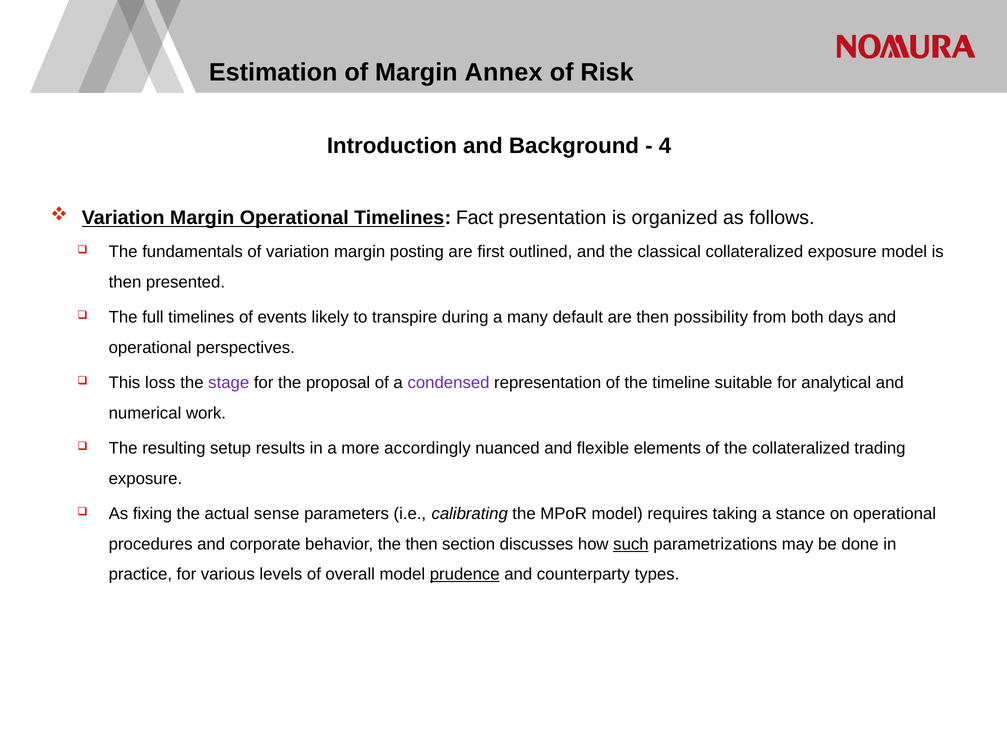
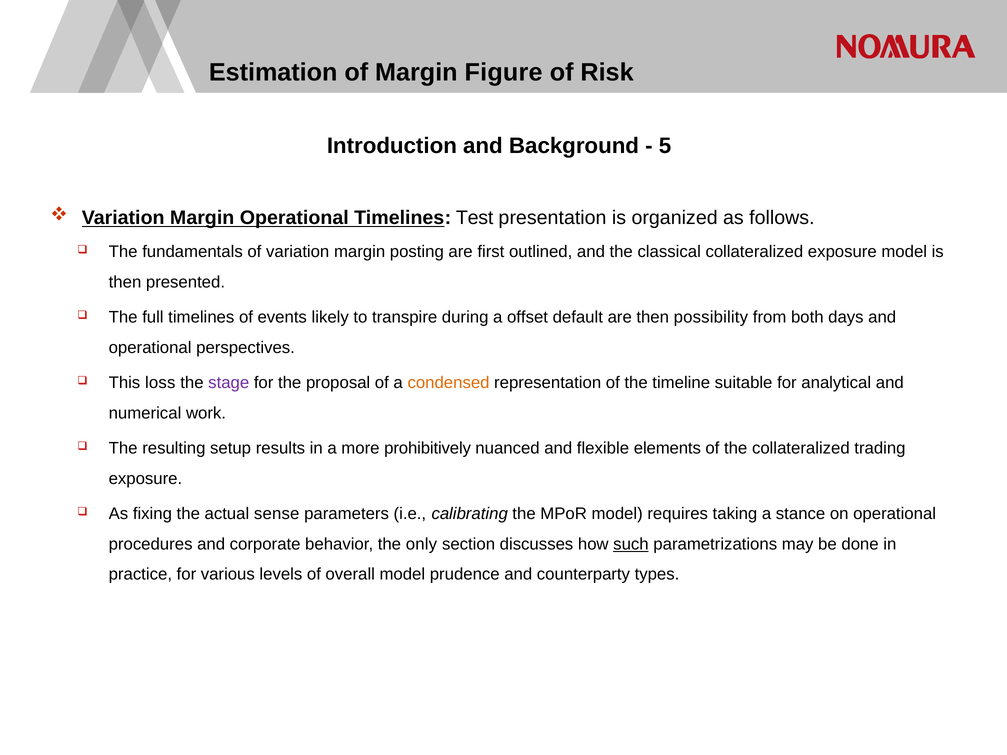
Annex: Annex -> Figure
4: 4 -> 5
Fact: Fact -> Test
many: many -> offset
condensed colour: purple -> orange
accordingly: accordingly -> prohibitively
the then: then -> only
prudence underline: present -> none
